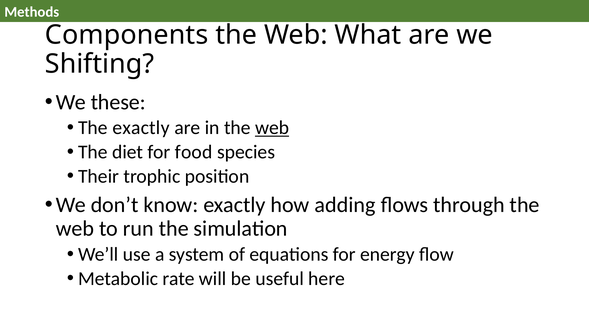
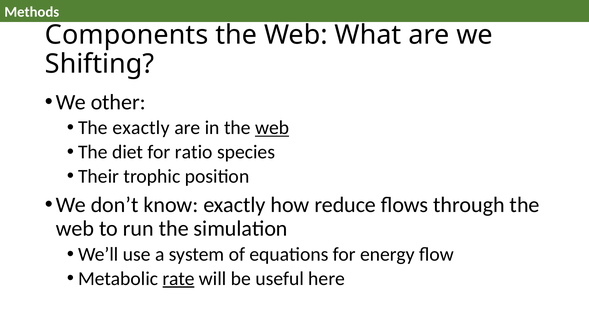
these: these -> other
food: food -> ratio
adding: adding -> reduce
rate underline: none -> present
